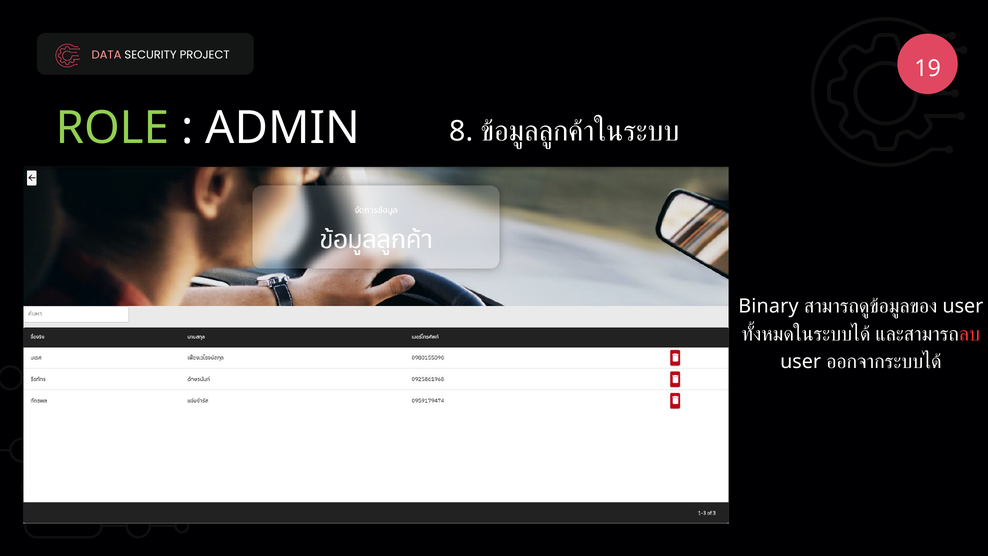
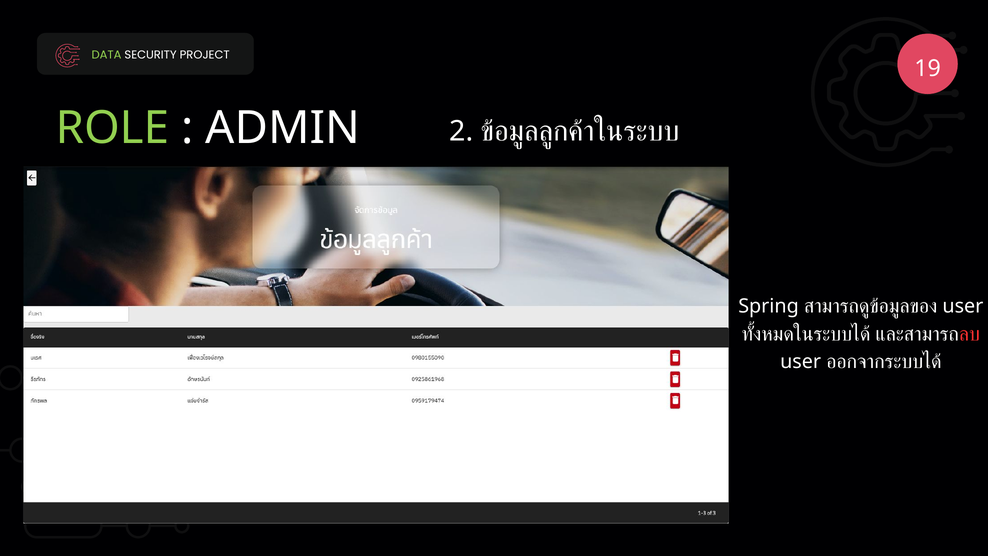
DATA colour: pink -> light green
8: 8 -> 2
Binary: Binary -> Spring
